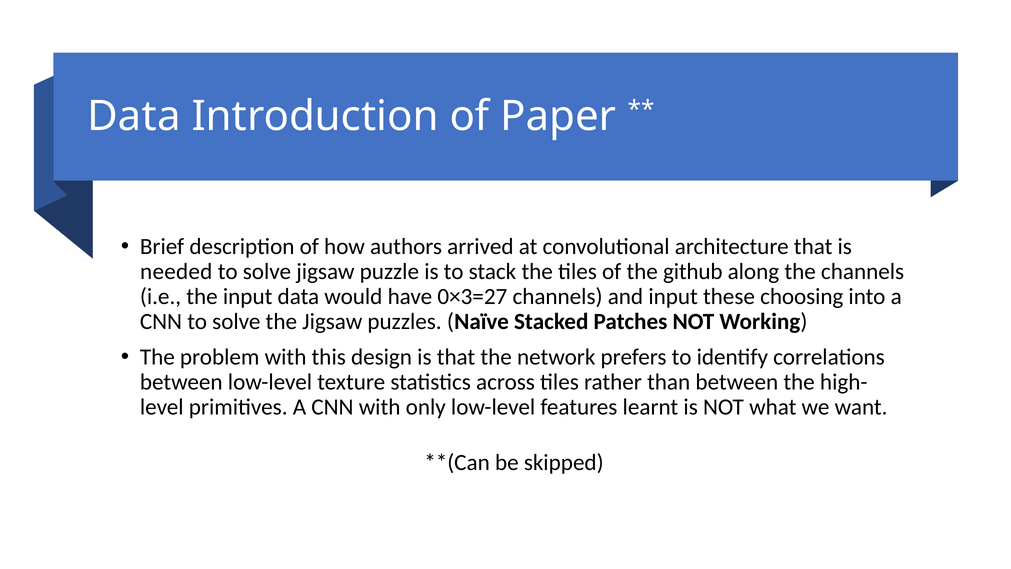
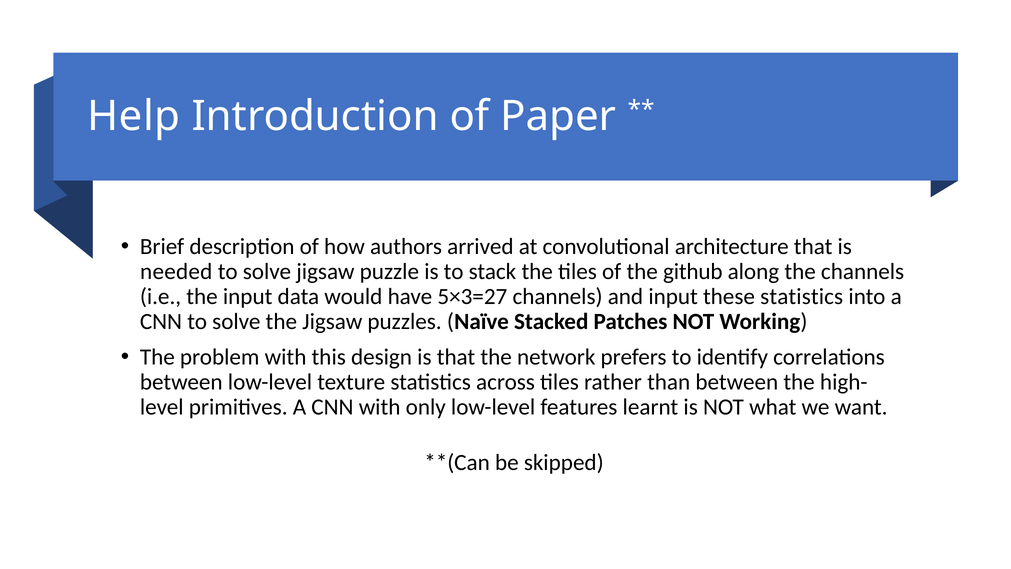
Data at (134, 116): Data -> Help
0×3=27: 0×3=27 -> 5×3=27
these choosing: choosing -> statistics
